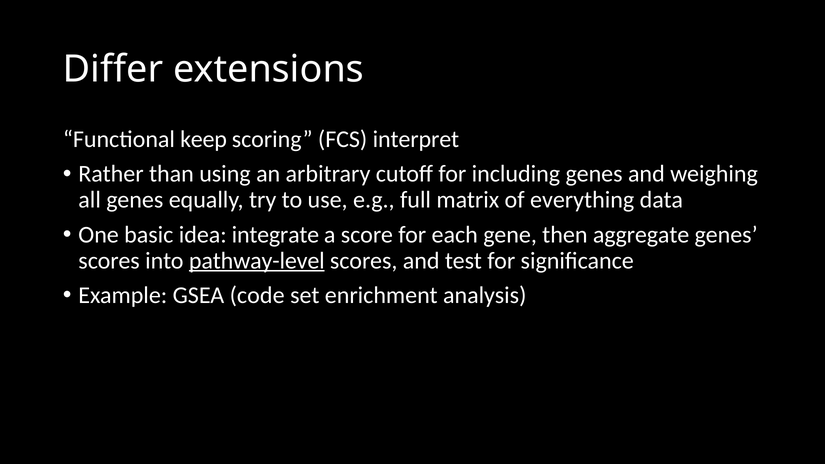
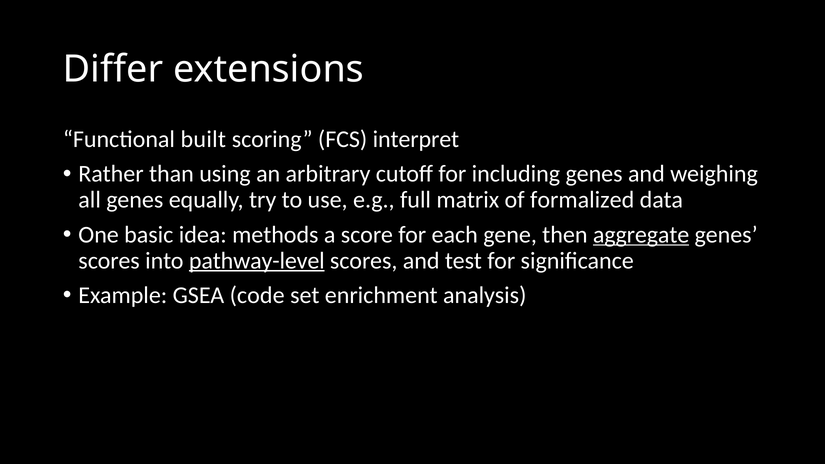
keep: keep -> built
everything: everything -> formalized
integrate: integrate -> methods
aggregate underline: none -> present
